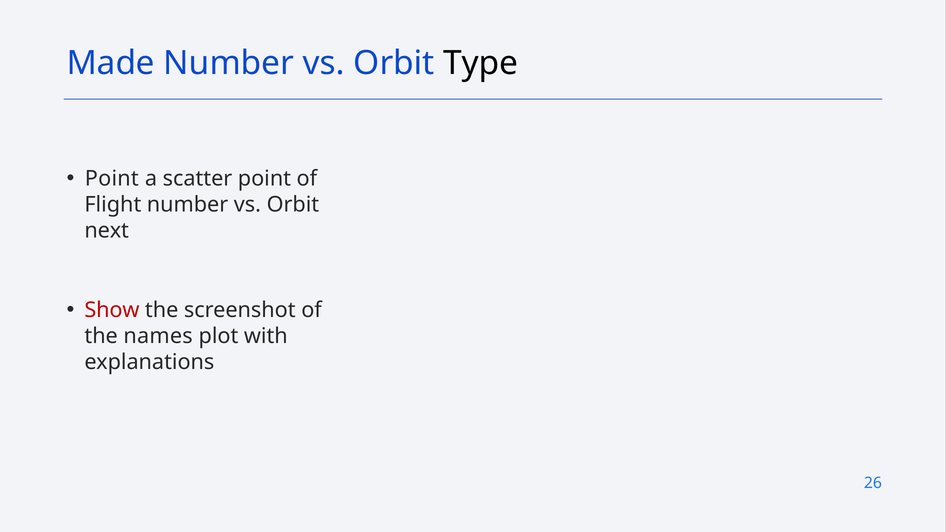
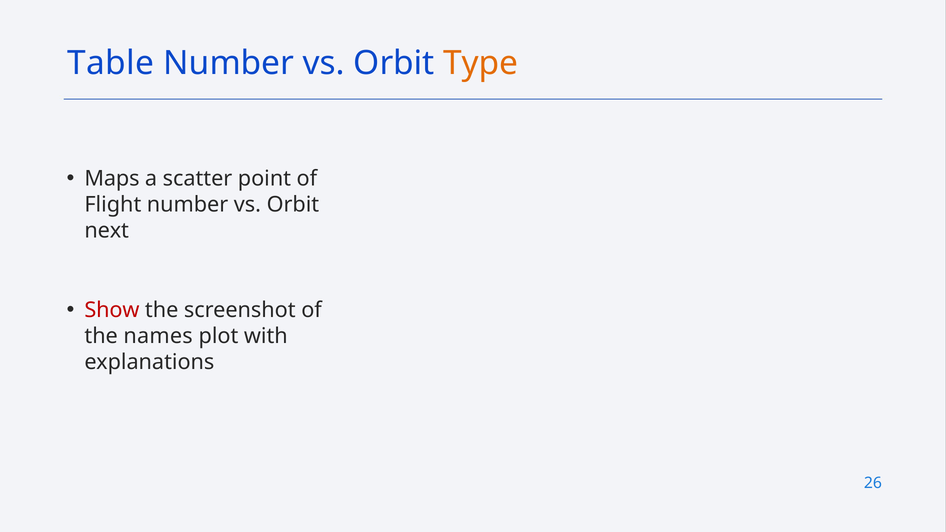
Made: Made -> Table
Type colour: black -> orange
Point at (112, 179): Point -> Maps
